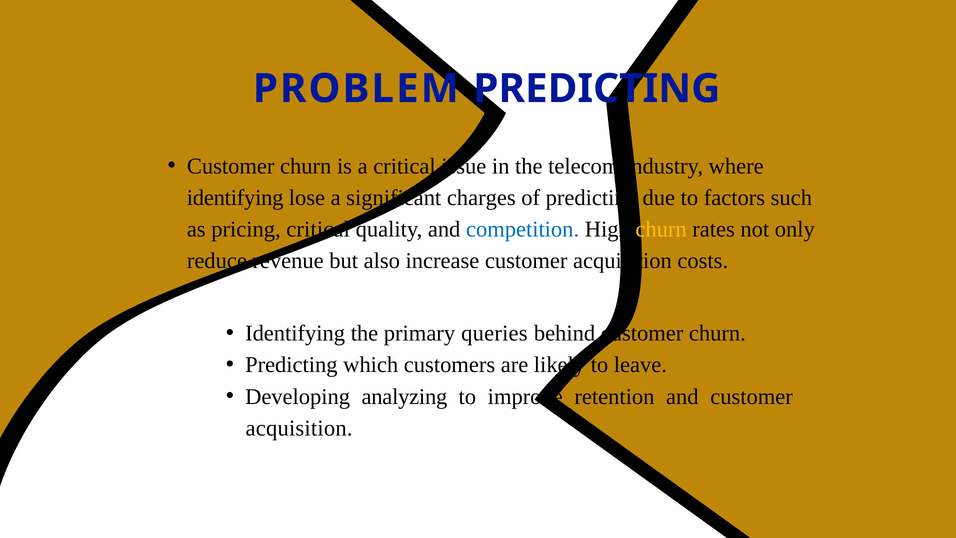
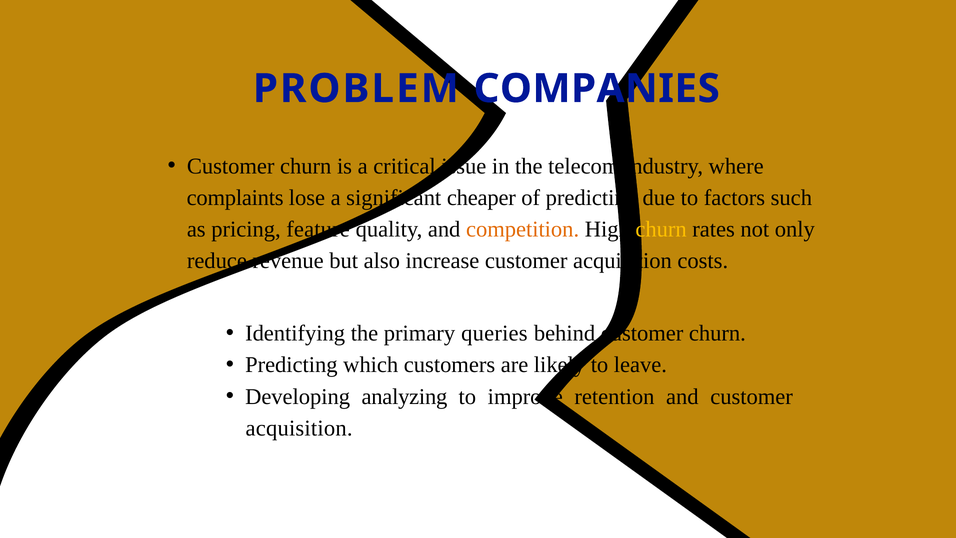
PROBLEM PREDICTING: PREDICTING -> COMPANIES
identifying at (235, 198): identifying -> complaints
charges: charges -> cheaper
pricing critical: critical -> feature
competition colour: blue -> orange
